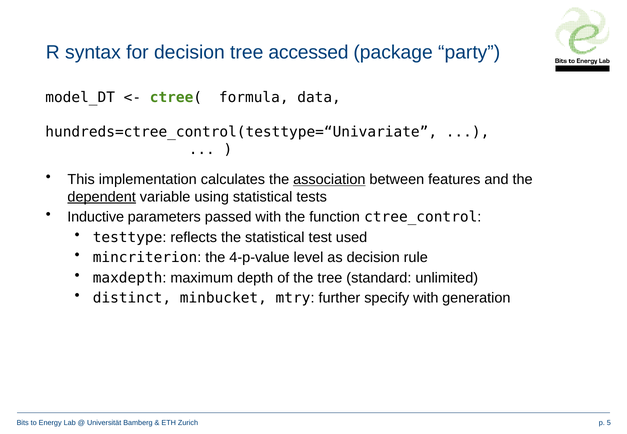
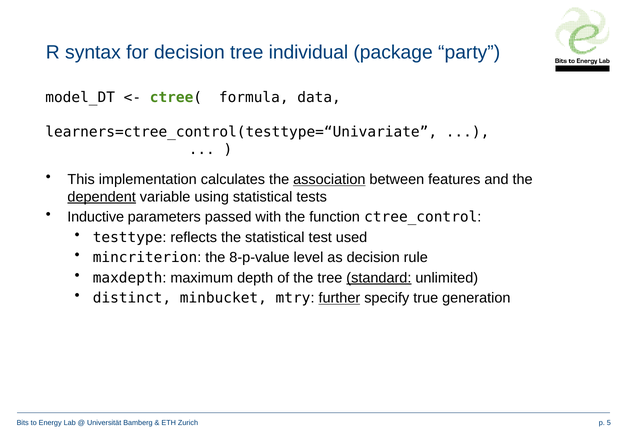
accessed: accessed -> individual
hundreds=ctree_control(testtype=“Univariate: hundreds=ctree_control(testtype=“Univariate -> learners=ctree_control(testtype=“Univariate
4-p-value: 4-p-value -> 8-p-value
standard underline: none -> present
further underline: none -> present
specify with: with -> true
